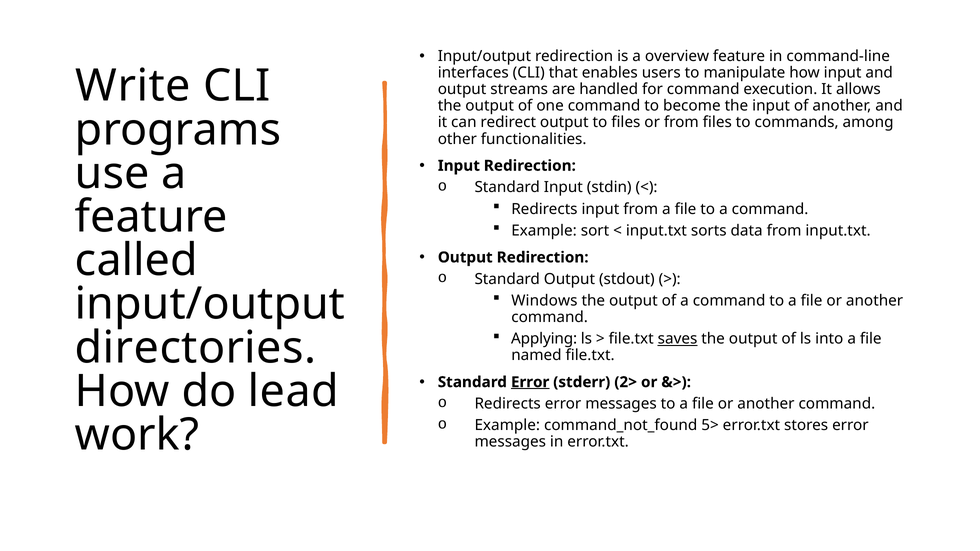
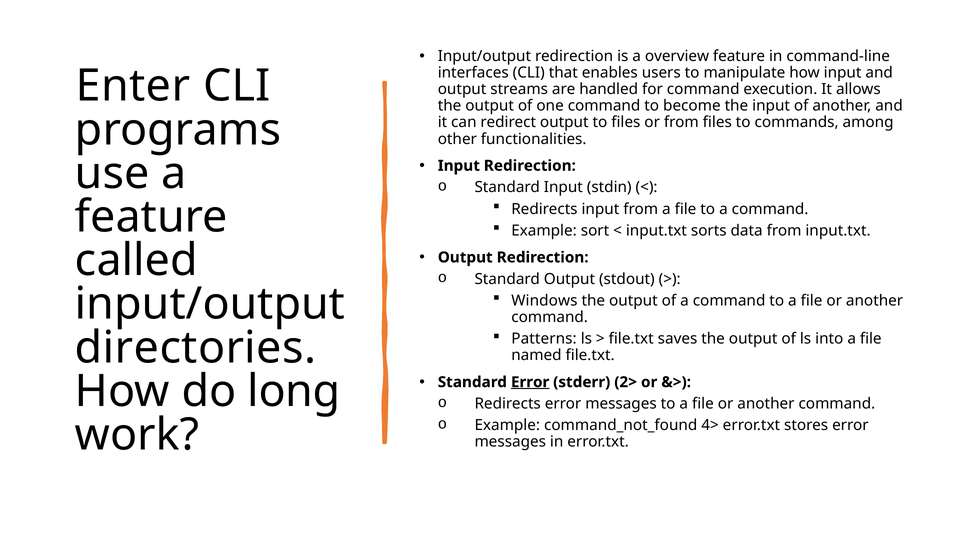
Write: Write -> Enter
Applying: Applying -> Patterns
saves underline: present -> none
lead: lead -> long
5>: 5> -> 4>
